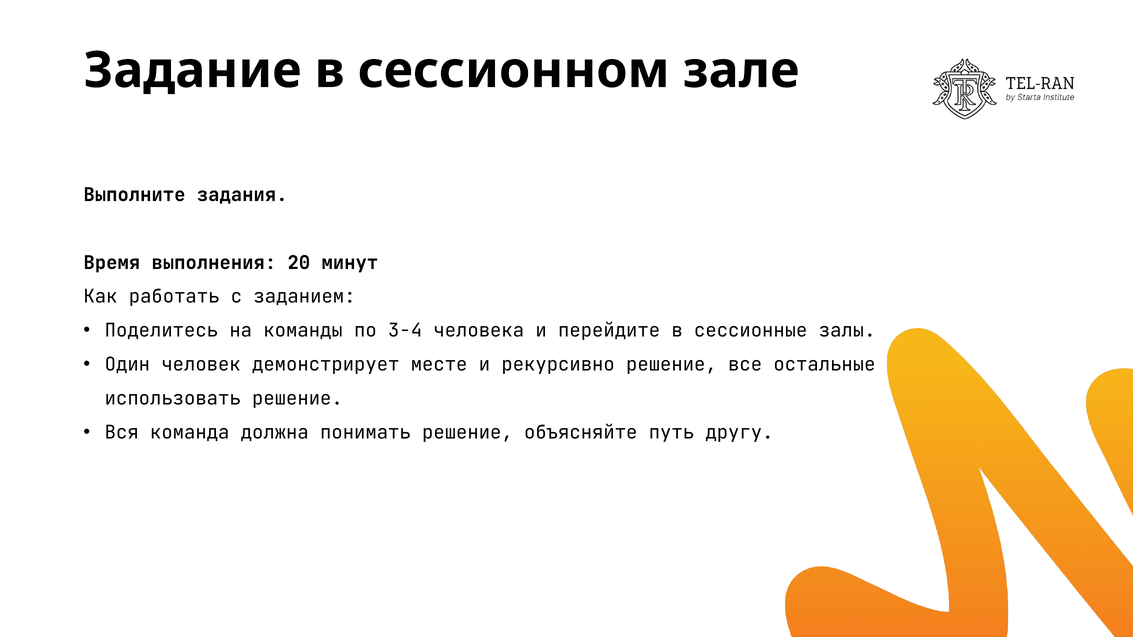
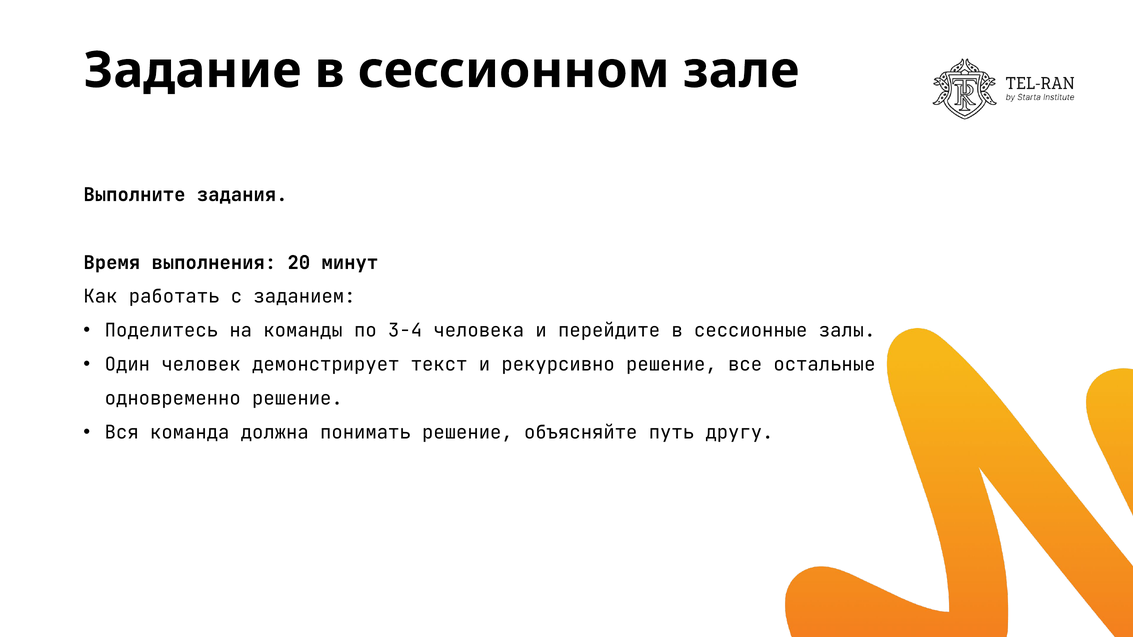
месте: месте -> текст
использовать: использовать -> одновременно
